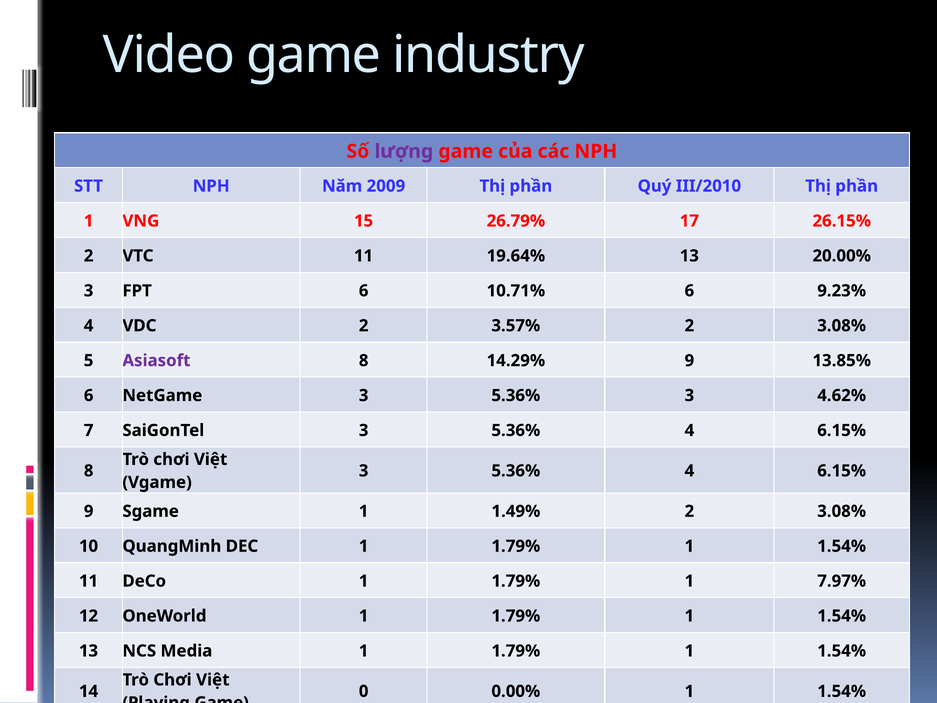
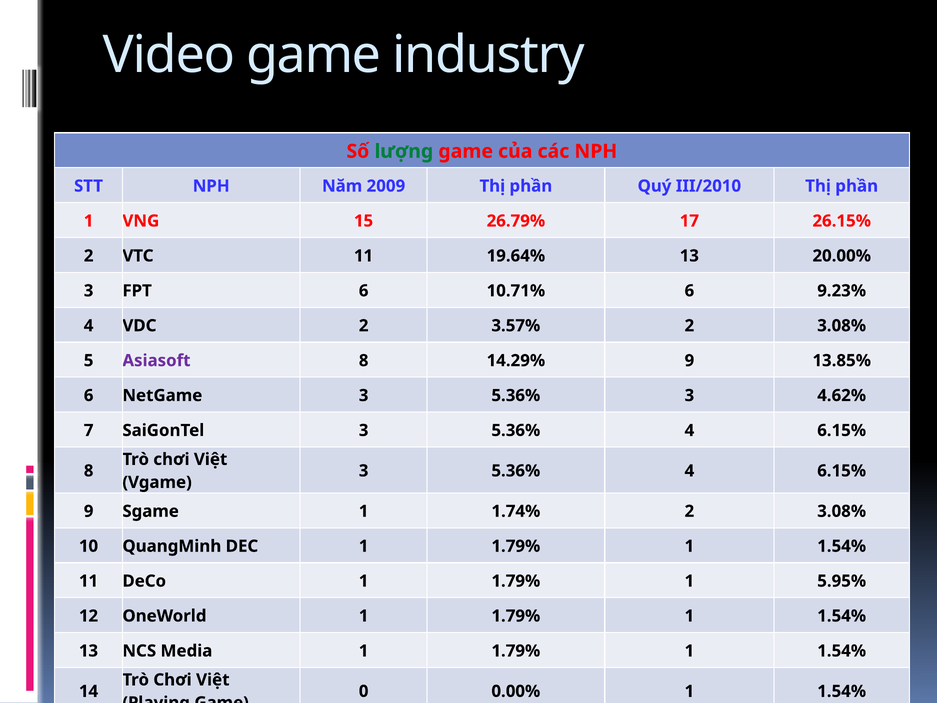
lượng colour: purple -> green
1.49%: 1.49% -> 1.74%
7.97%: 7.97% -> 5.95%
